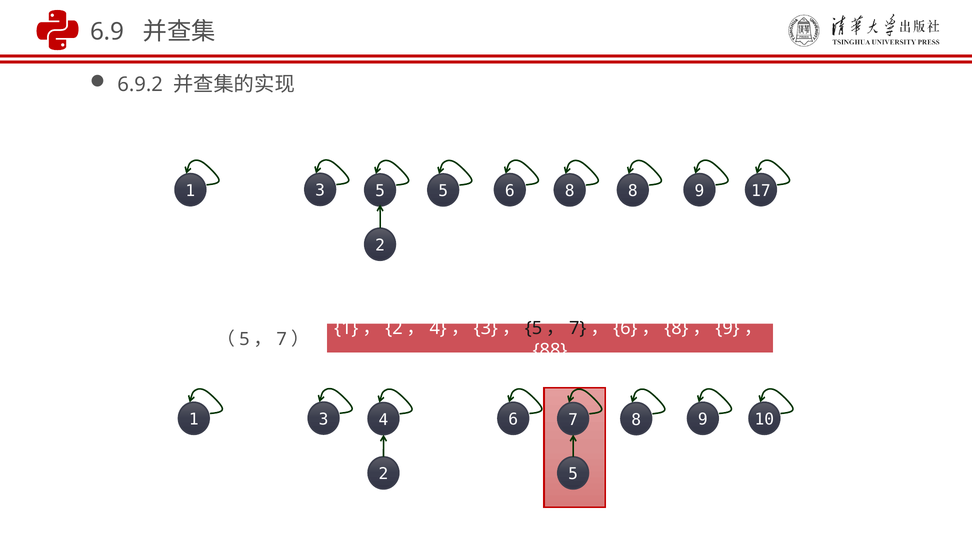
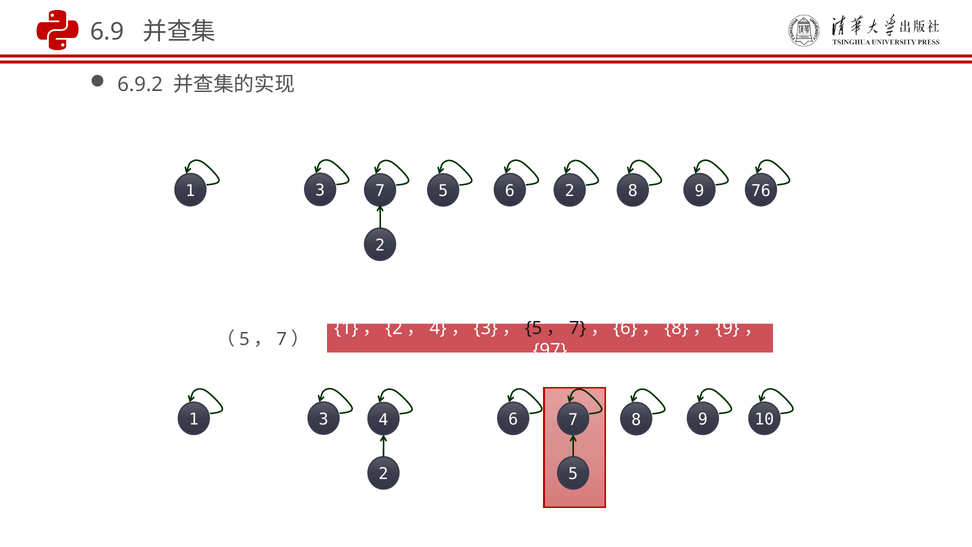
3 5: 5 -> 7
6 8: 8 -> 2
17: 17 -> 76
88: 88 -> 97
